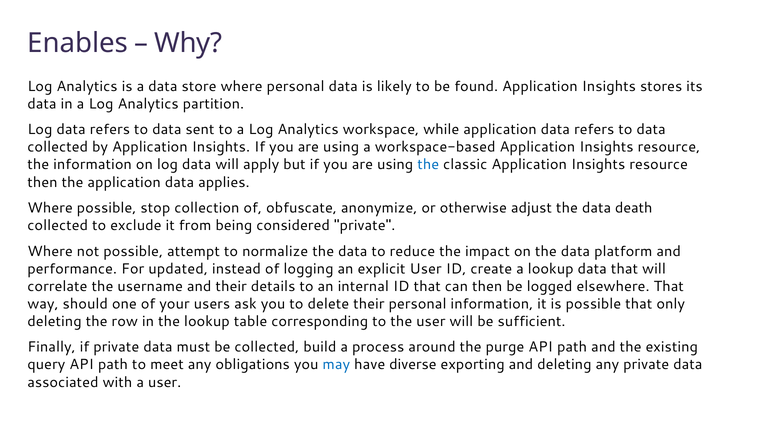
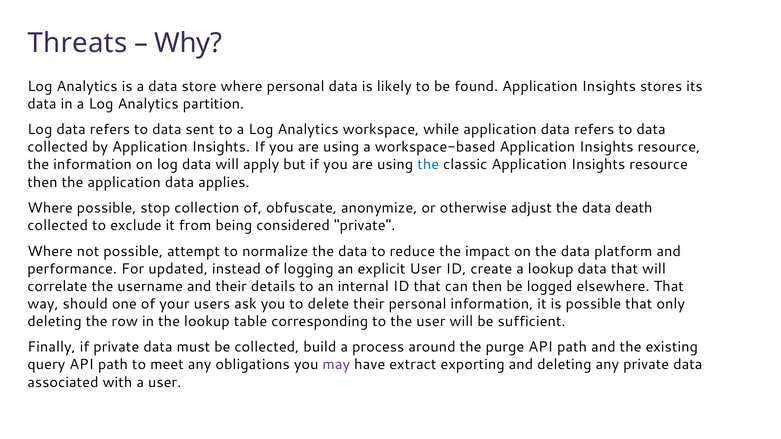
Enables: Enables -> Threats
may colour: blue -> purple
diverse: diverse -> extract
